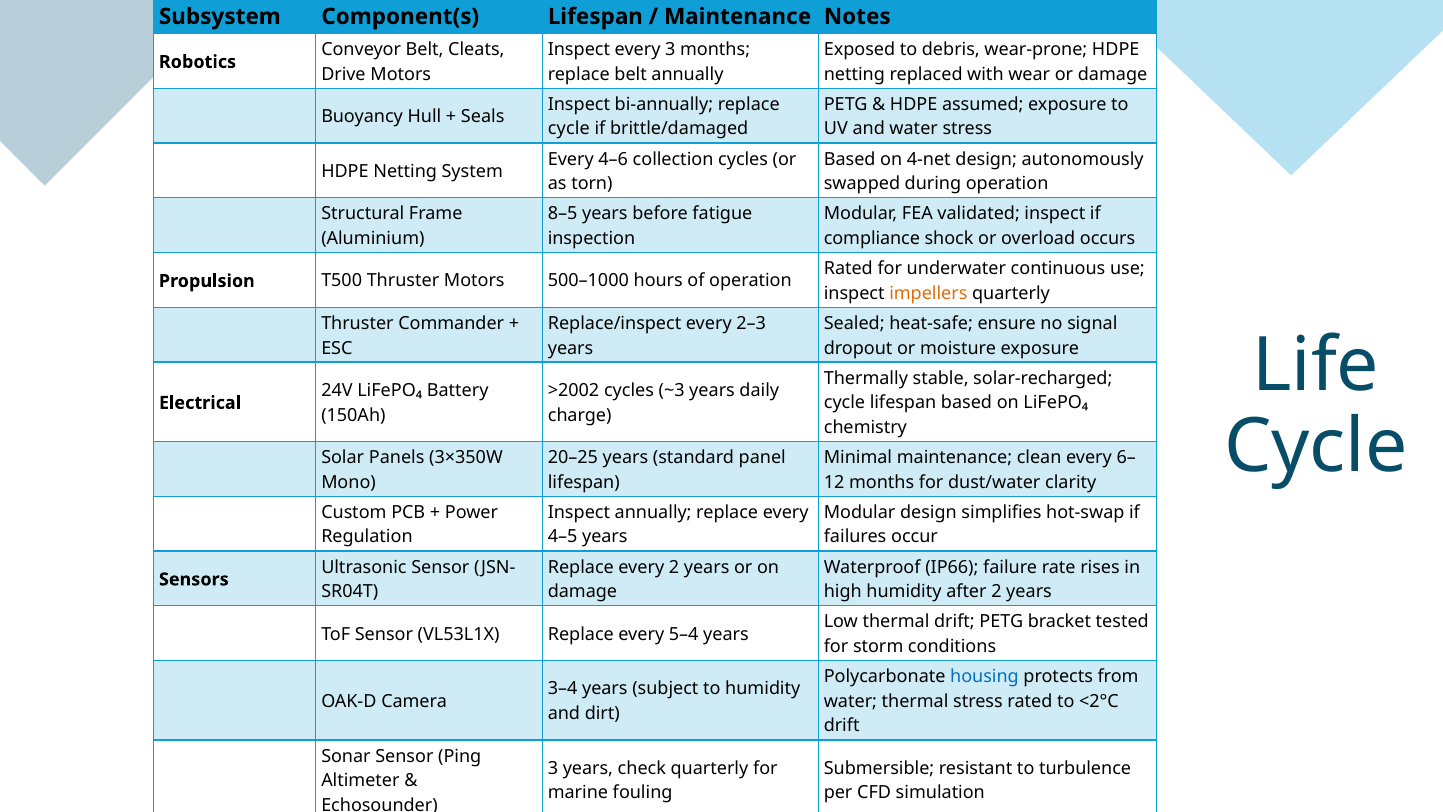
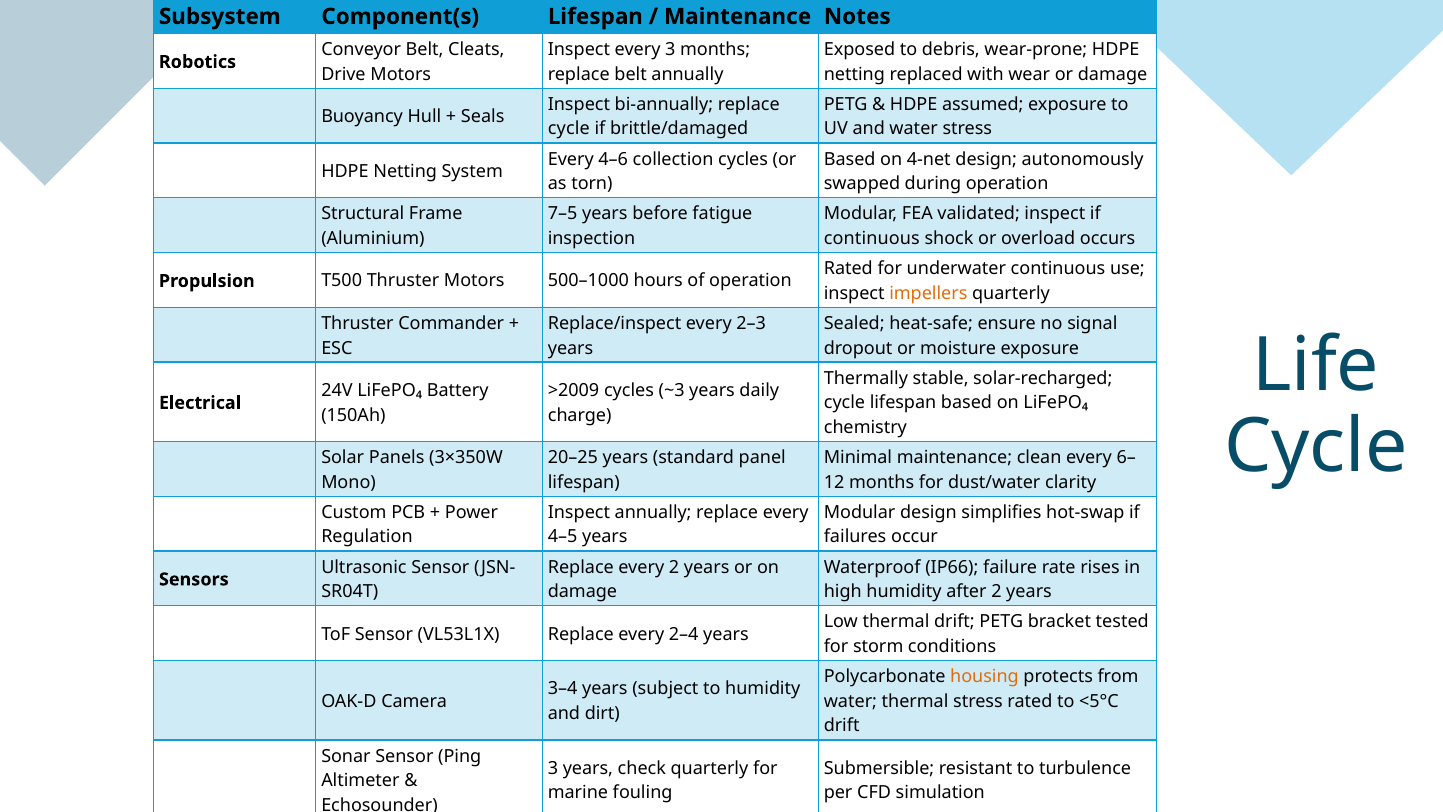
8–5: 8–5 -> 7–5
compliance at (872, 238): compliance -> continuous
>2002: >2002 -> >2009
5–4: 5–4 -> 2–4
housing colour: blue -> orange
<2°C: <2°C -> <5°C
